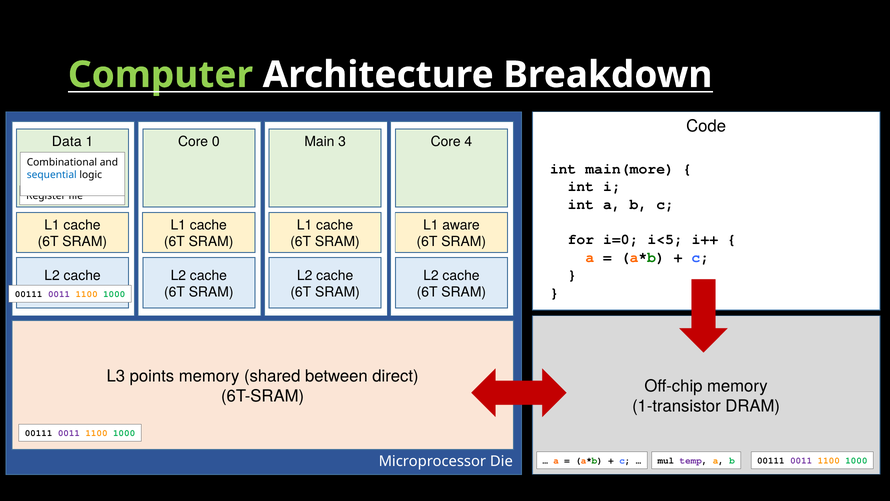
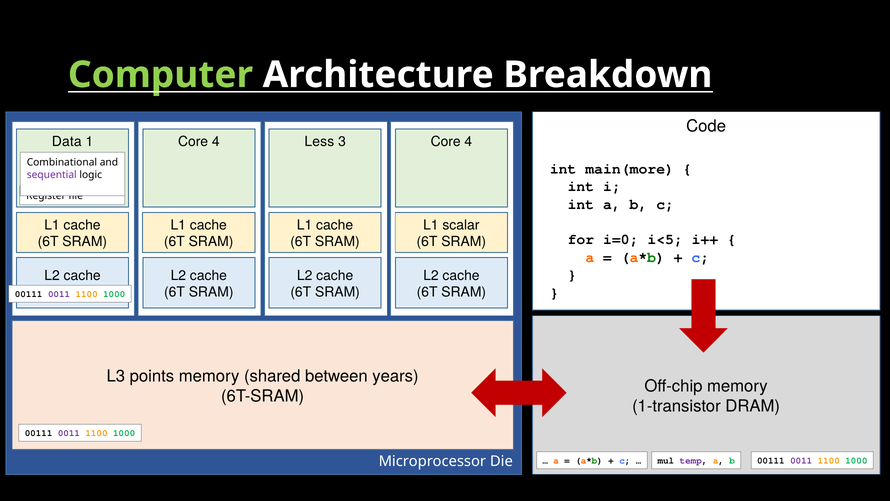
0 at (216, 141): 0 -> 4
Main: Main -> Less
sequential colour: blue -> purple
aware: aware -> scalar
direct: direct -> years
